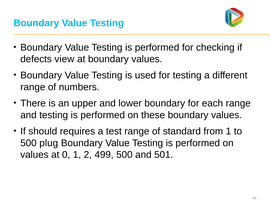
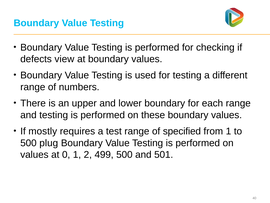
should: should -> mostly
standard: standard -> specified
